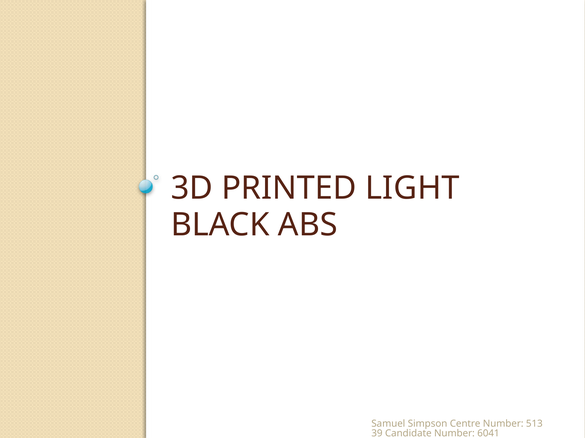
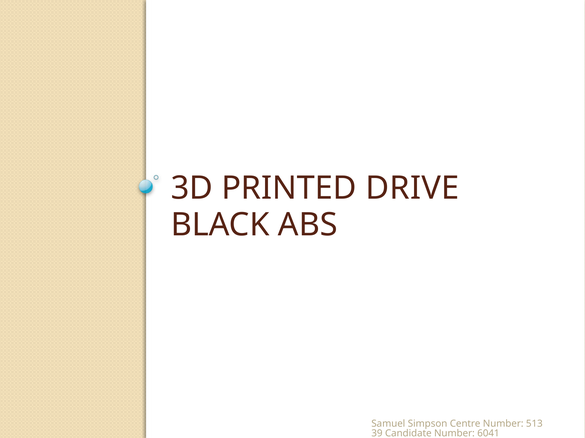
LIGHT: LIGHT -> DRIVE
